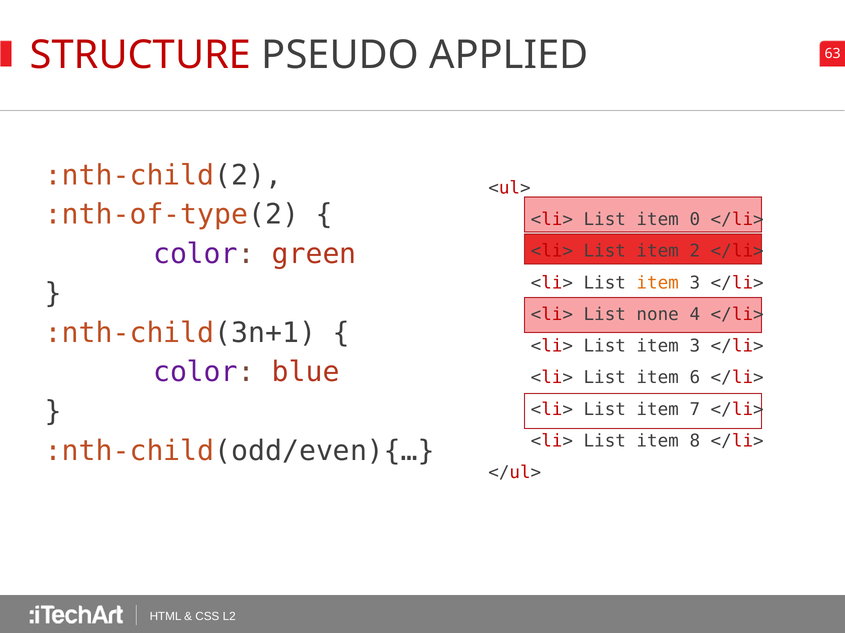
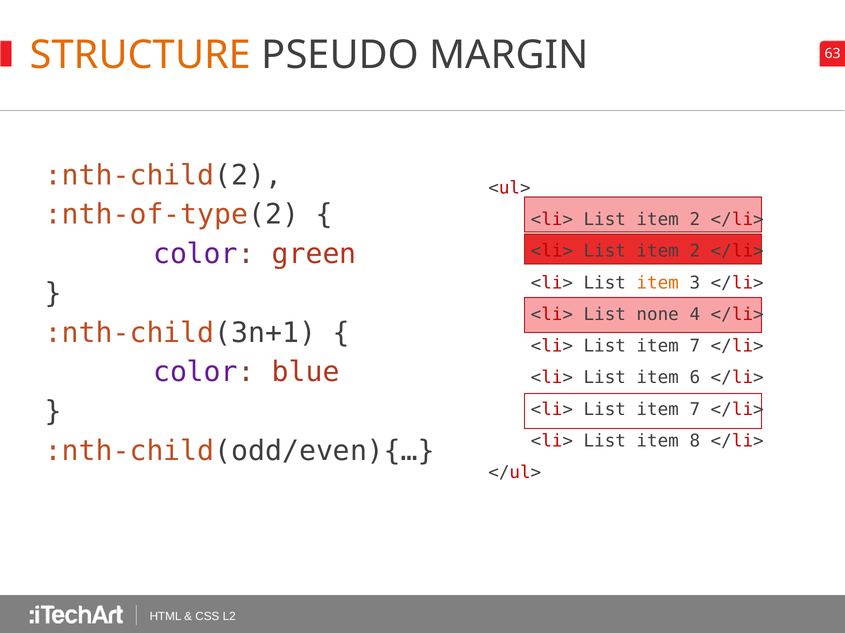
STRUCTURE colour: red -> orange
APPLIED: APPLIED -> MARGIN
0 at (695, 220): 0 -> 2
3 at (695, 346): 3 -> 7
